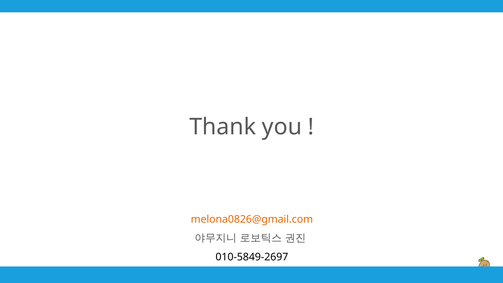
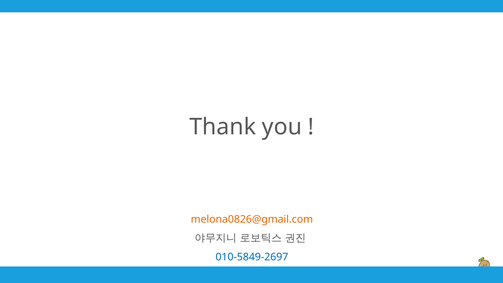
010-5849-2697 colour: black -> blue
